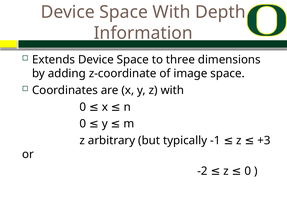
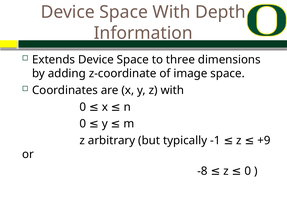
+3: +3 -> +9
-2: -2 -> -8
